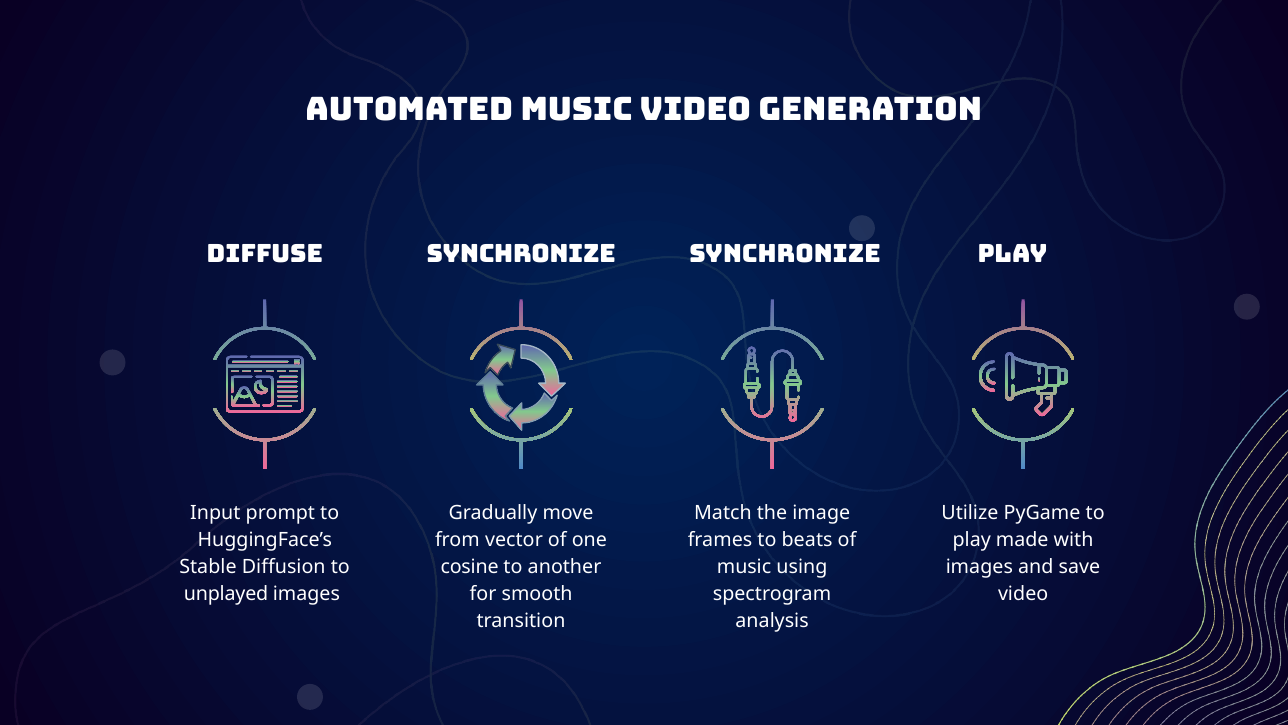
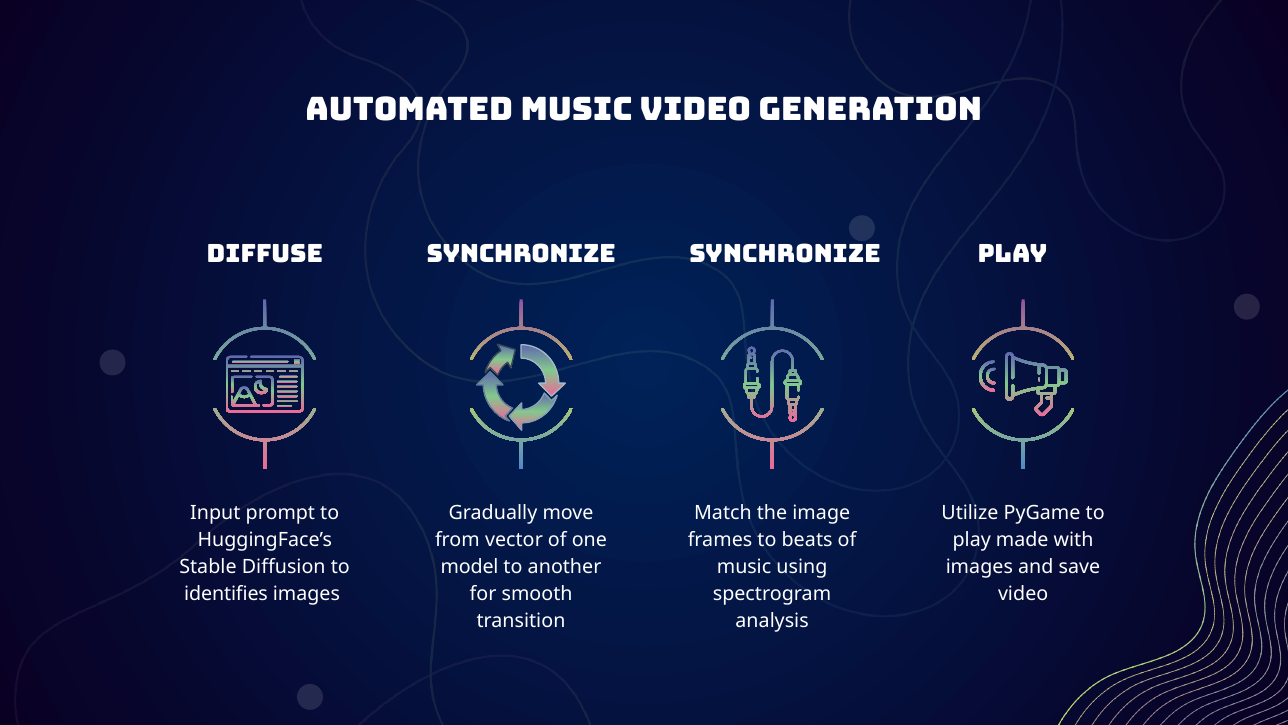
cosine: cosine -> model
unplayed: unplayed -> identifies
